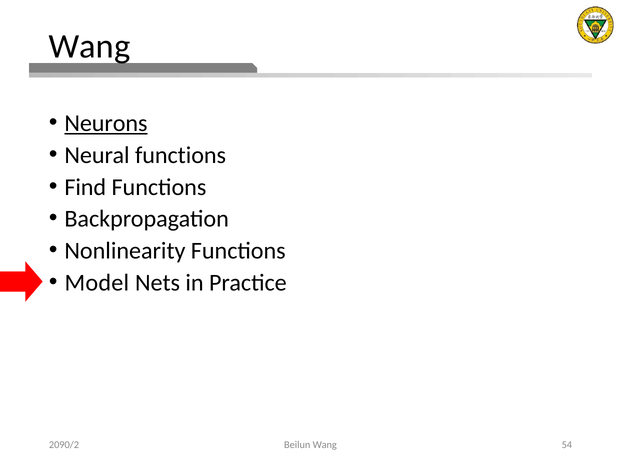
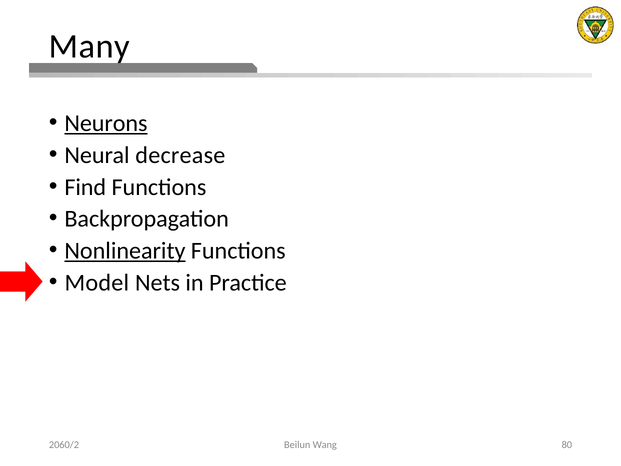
Wang at (90, 46): Wang -> Many
Neural functions: functions -> decrease
Nonlinearity underline: none -> present
2090/2: 2090/2 -> 2060/2
54: 54 -> 80
